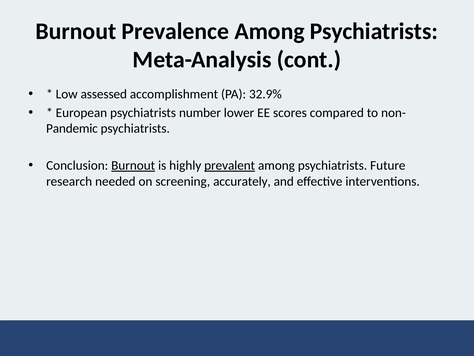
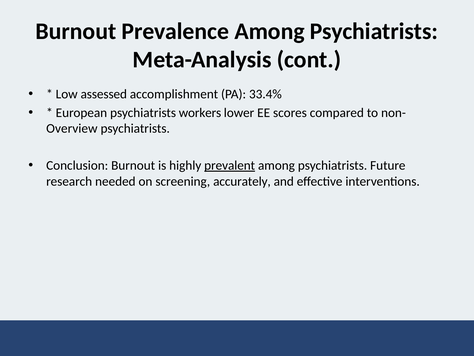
32.9%: 32.9% -> 33.4%
number: number -> workers
Pandemic: Pandemic -> Overview
Burnout at (133, 165) underline: present -> none
